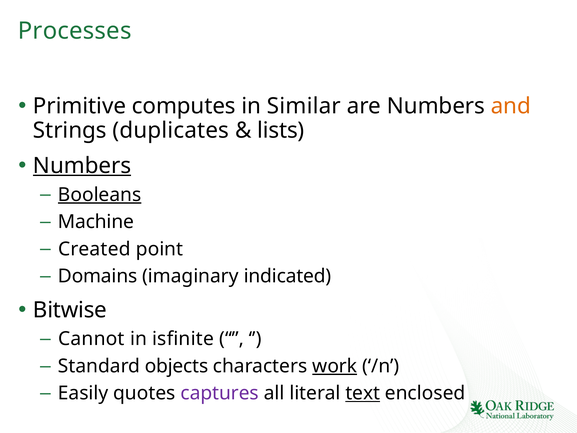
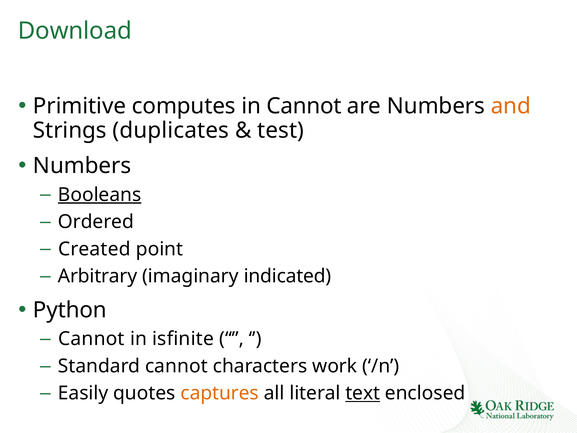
Processes: Processes -> Download
in Similar: Similar -> Cannot
lists: lists -> test
Numbers at (82, 166) underline: present -> none
Machine: Machine -> Ordered
Domains: Domains -> Arbitrary
Bitwise: Bitwise -> Python
Standard objects: objects -> cannot
work underline: present -> none
captures colour: purple -> orange
